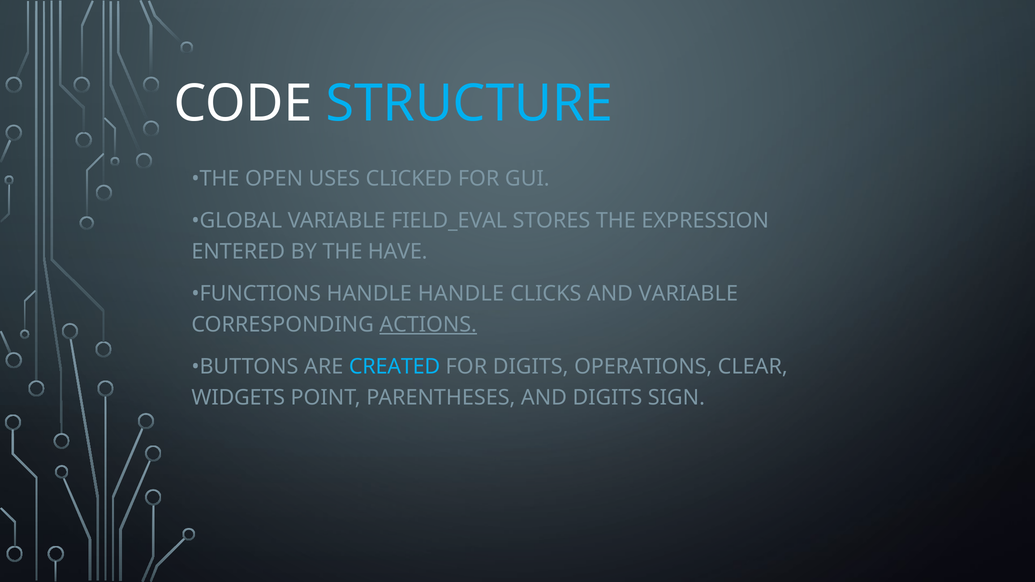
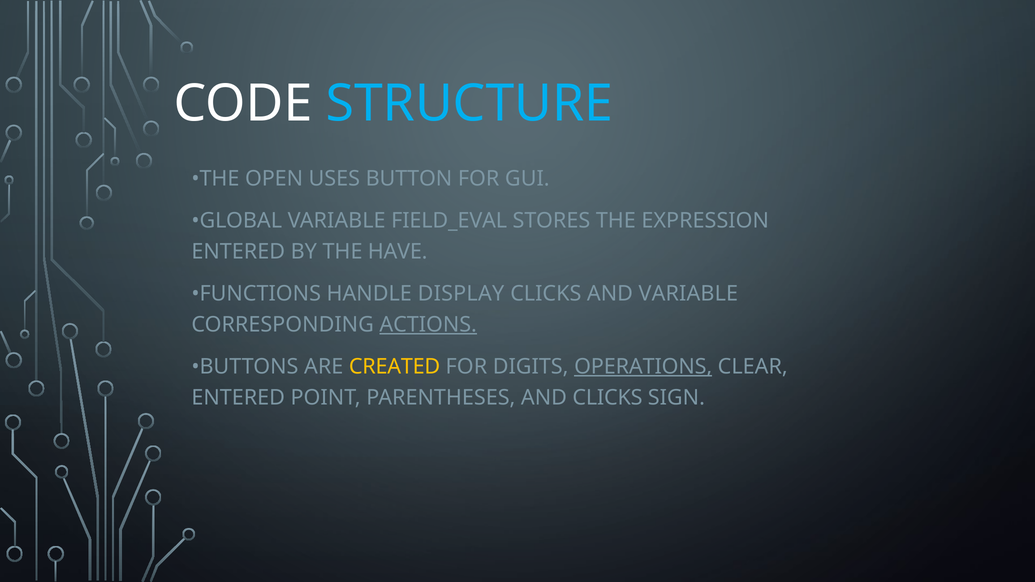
CLICKED: CLICKED -> BUTTON
HANDLE HANDLE: HANDLE -> DISPLAY
CREATED colour: light blue -> yellow
OPERATIONS underline: none -> present
WIDGETS at (238, 398): WIDGETS -> ENTERED
AND DIGITS: DIGITS -> CLICKS
